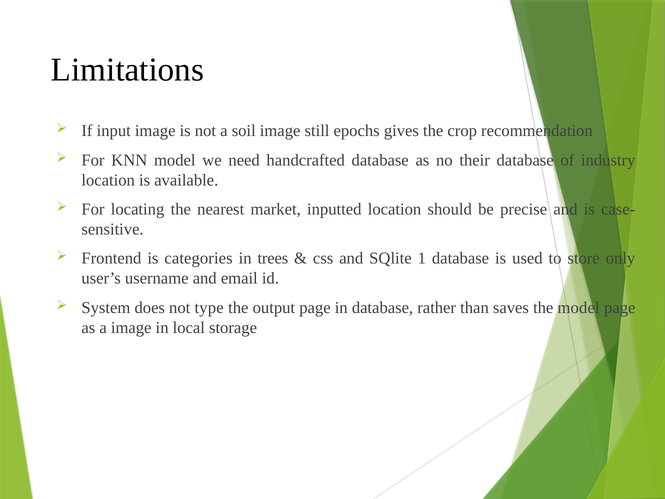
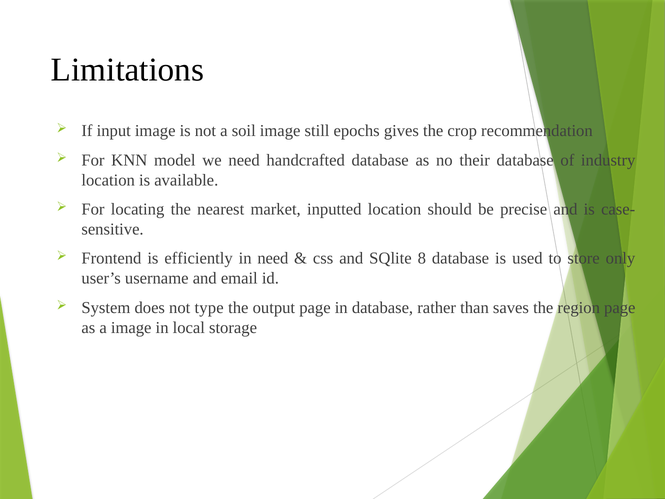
categories: categories -> efficiently
in trees: trees -> need
1: 1 -> 8
the model: model -> region
